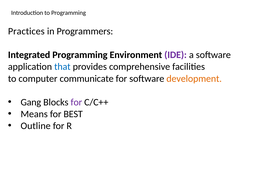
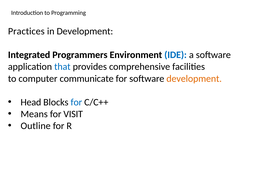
in Programmers: Programmers -> Development
Integrated Programming: Programming -> Programmers
IDE colour: purple -> blue
Gang: Gang -> Head
for at (76, 102) colour: purple -> blue
BEST: BEST -> VISIT
